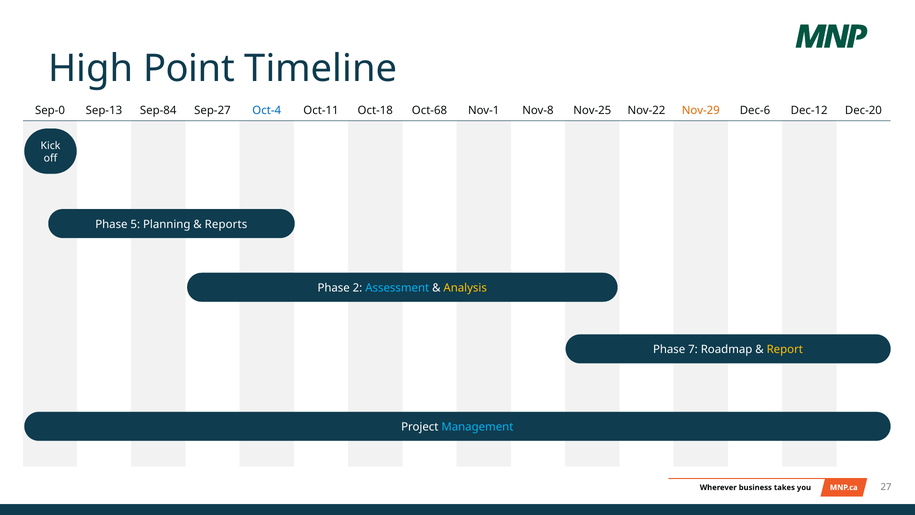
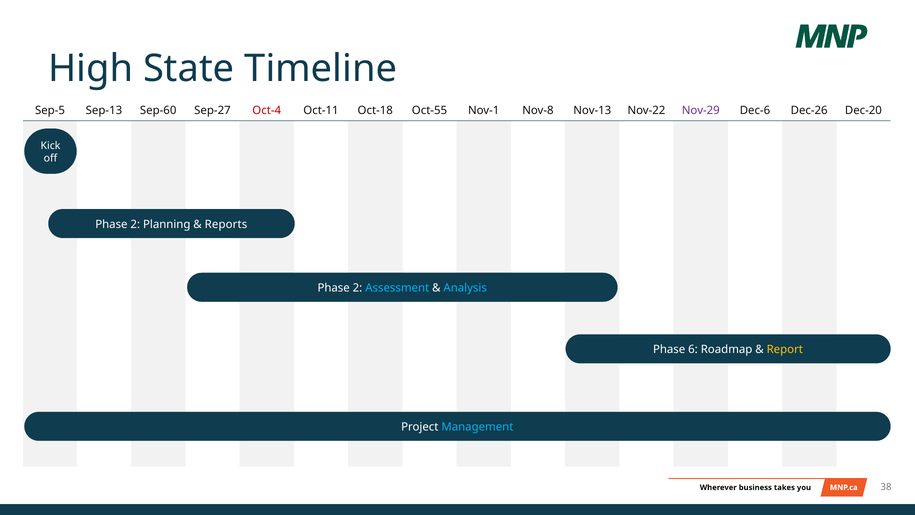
Point: Point -> State
Sep-0: Sep-0 -> Sep-5
Sep-84: Sep-84 -> Sep-60
Oct-4 colour: blue -> red
Oct-68: Oct-68 -> Oct-55
Nov-25: Nov-25 -> Nov-13
Nov-29 colour: orange -> purple
Dec-12: Dec-12 -> Dec-26
5 at (135, 224): 5 -> 2
Analysis colour: yellow -> light blue
7: 7 -> 6
27: 27 -> 38
